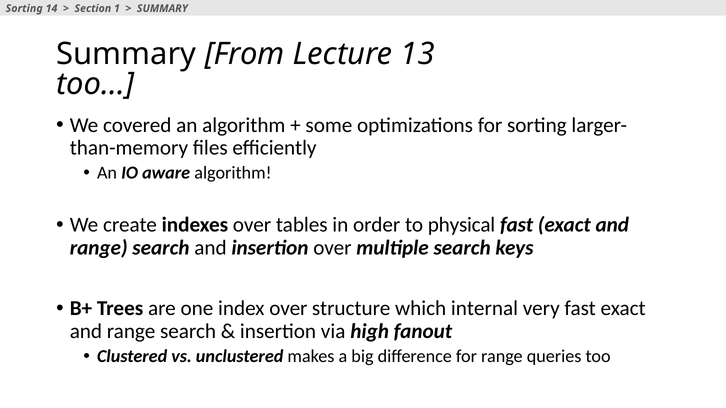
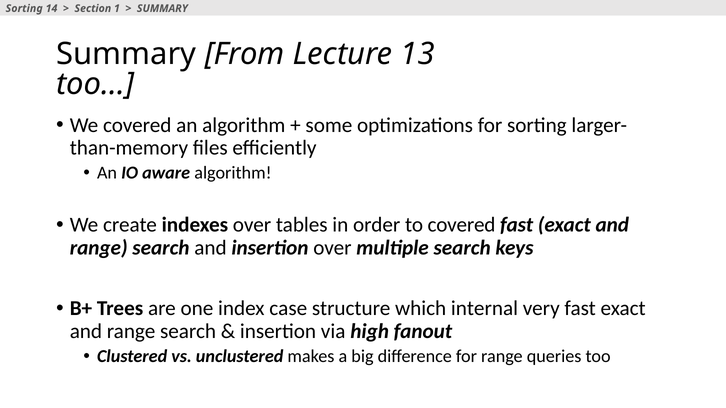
to physical: physical -> covered
index over: over -> case
